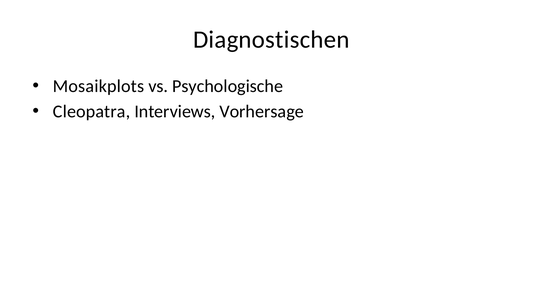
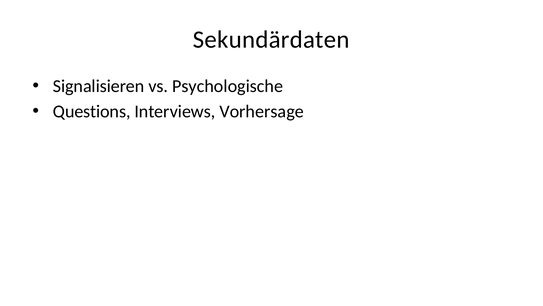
Diagnostischen: Diagnostischen -> Sekundärdaten
Mosaikplots: Mosaikplots -> Signalisieren
Cleopatra: Cleopatra -> Questions
